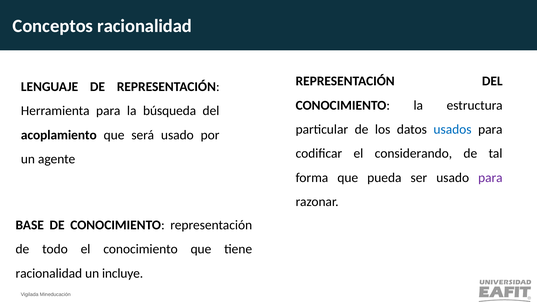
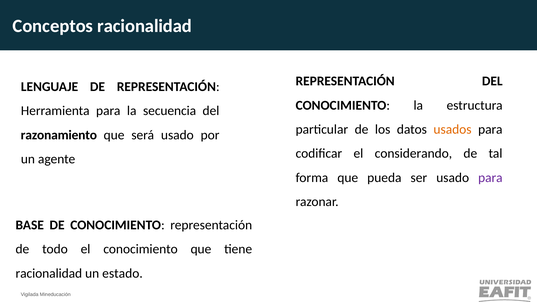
búsqueda: búsqueda -> secuencia
usados colour: blue -> orange
acoplamiento: acoplamiento -> razonamiento
incluye: incluye -> estado
